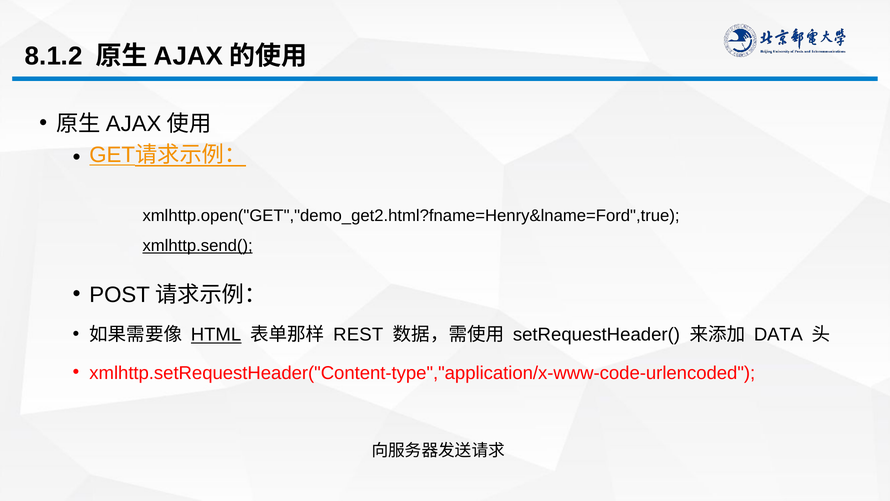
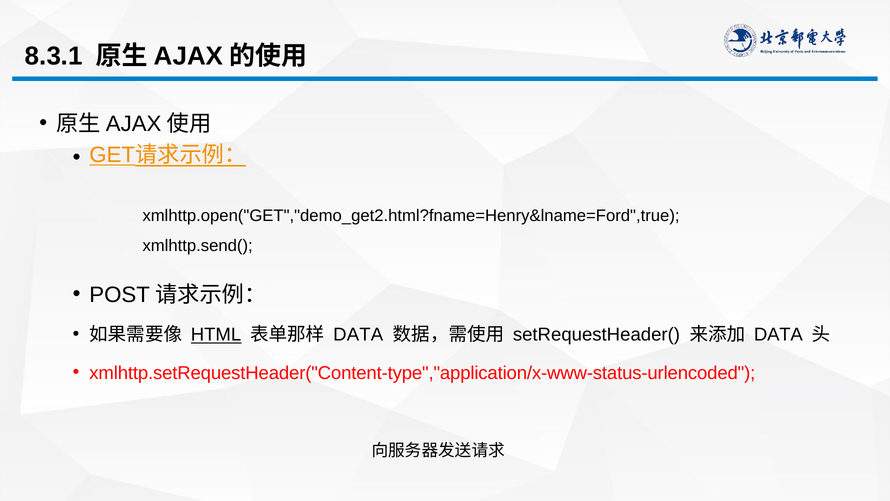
8.1.2: 8.1.2 -> 8.3.1
xmlhttp.send( underline: present -> none
REST at (358, 335): REST -> DATA
xmlhttp.setRequestHeader("Content-type","application/x-www-code-urlencoded: xmlhttp.setRequestHeader("Content-type","application/x-www-code-urlencoded -> xmlhttp.setRequestHeader("Content-type","application/x-www-status-urlencoded
